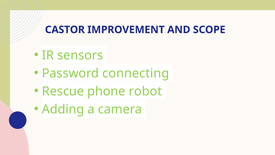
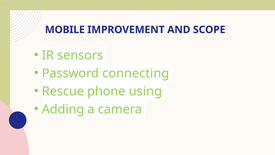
CASTOR: CASTOR -> MOBILE
robot: robot -> using
